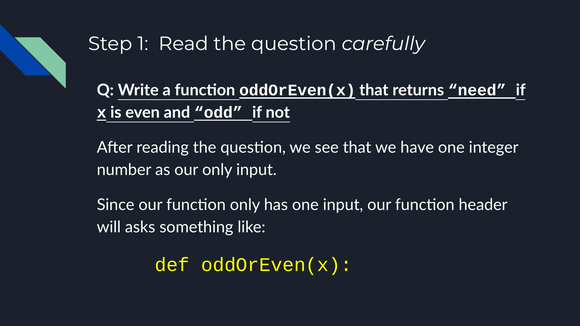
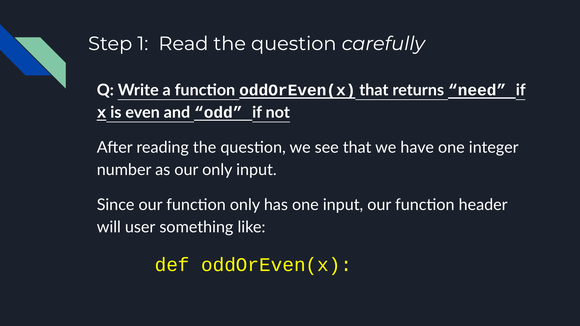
asks: asks -> user
